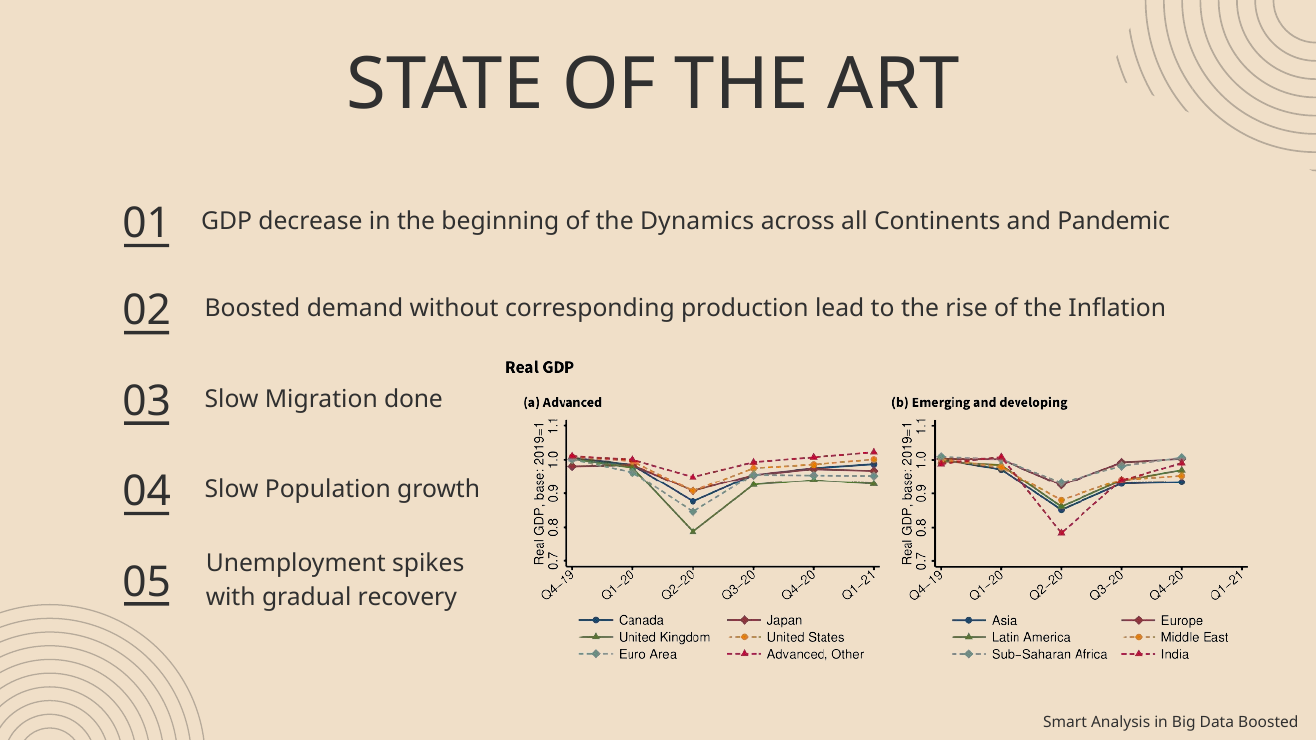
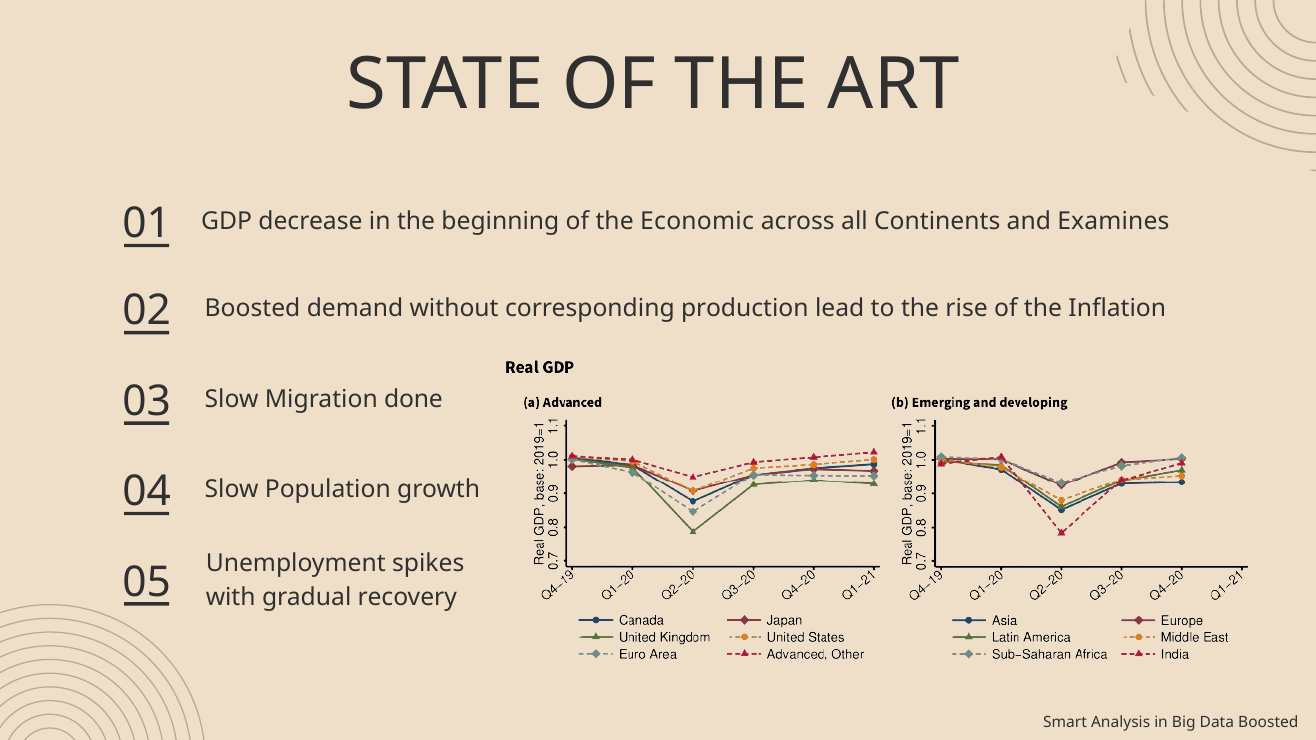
Dynamics: Dynamics -> Economic
Pandemic: Pandemic -> Examines
